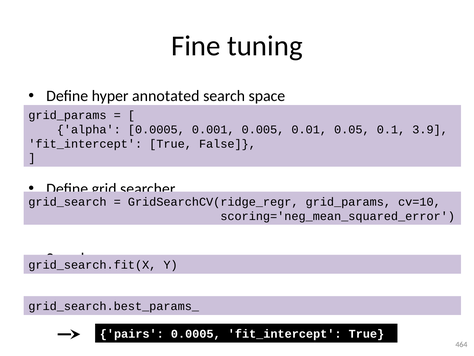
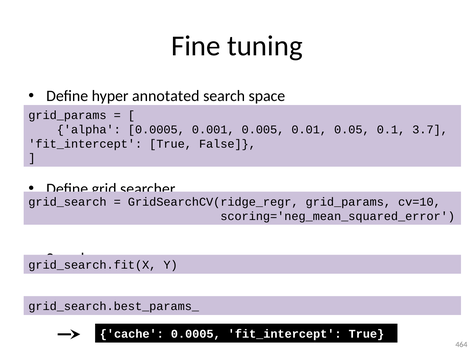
3.9: 3.9 -> 3.7
pairs: pairs -> cache
